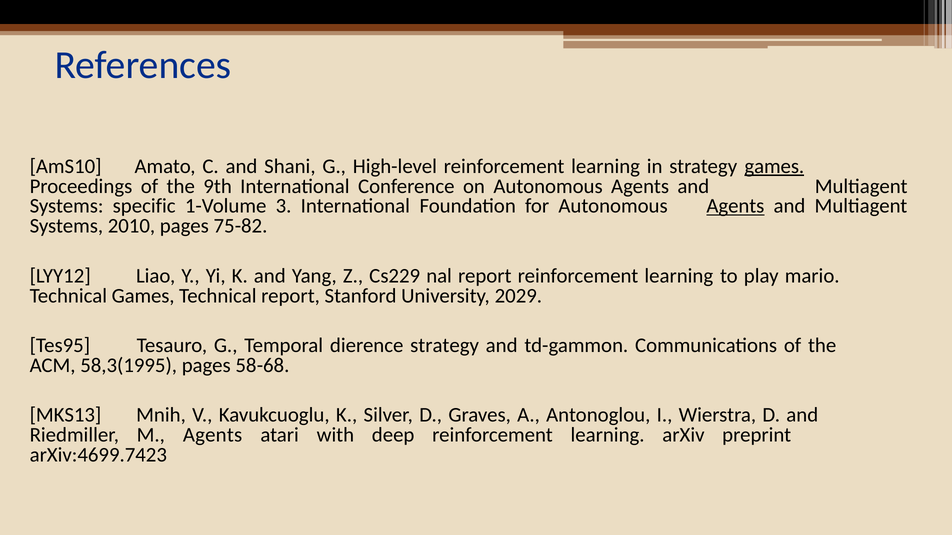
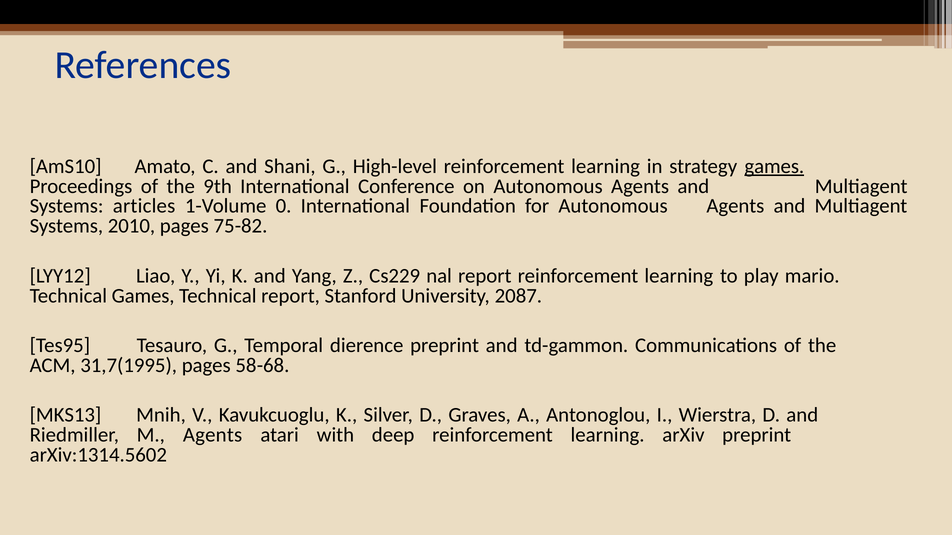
specific: specific -> articles
3: 3 -> 0
Agents at (735, 206) underline: present -> none
2029: 2029 -> 2087
dierence strategy: strategy -> preprint
58,3(1995: 58,3(1995 -> 31,7(1995
arXiv:4699.7423: arXiv:4699.7423 -> arXiv:1314.5602
